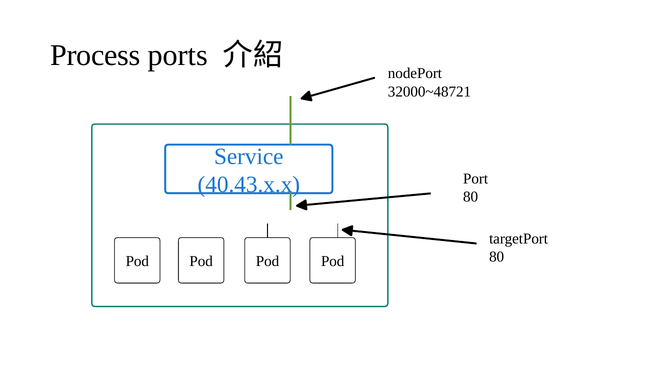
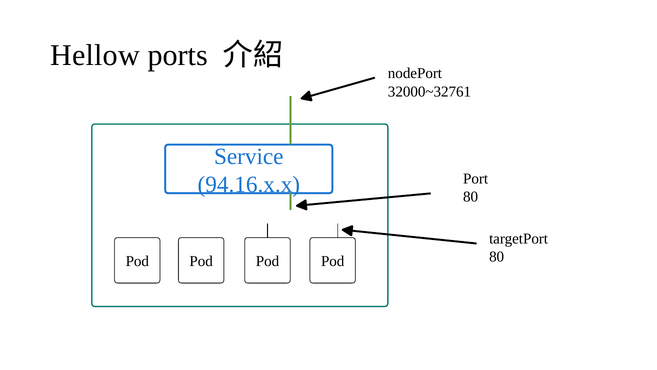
Process: Process -> Hellow
32000~48721: 32000~48721 -> 32000~32761
40.43.x.x: 40.43.x.x -> 94.16.x.x
